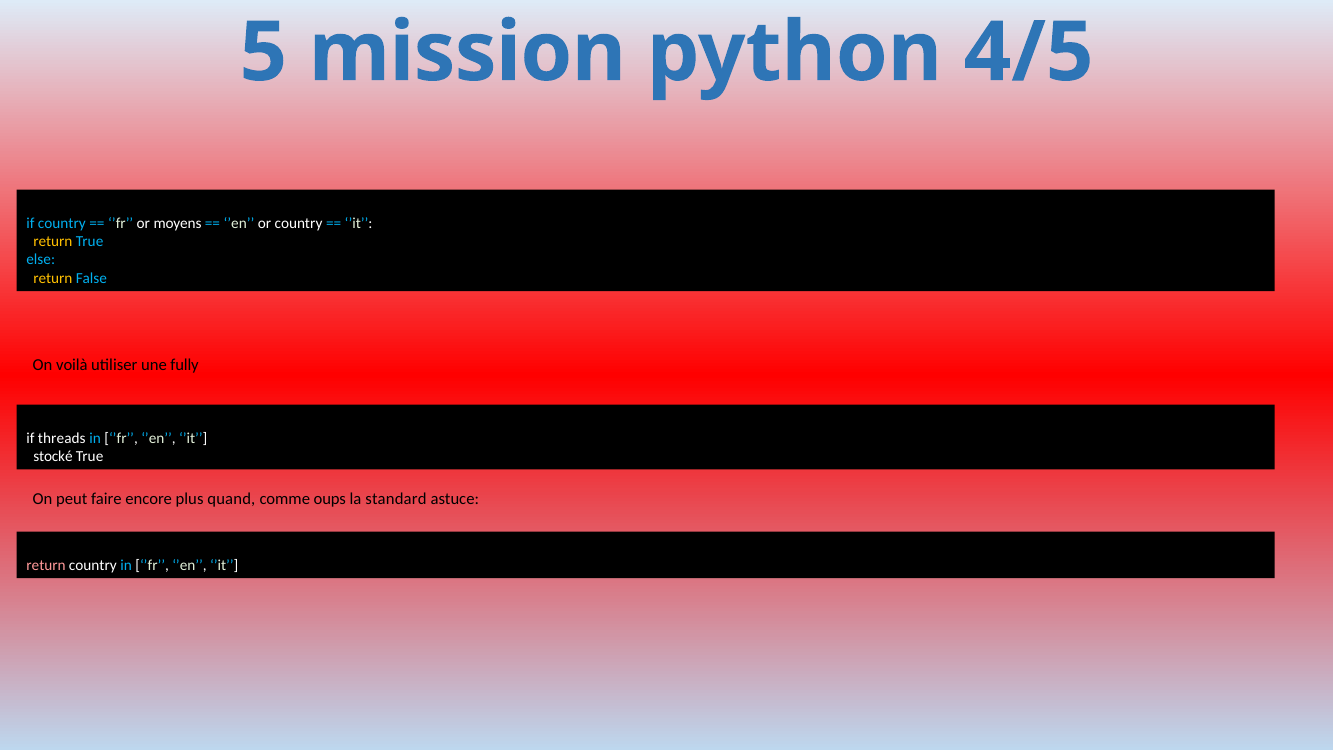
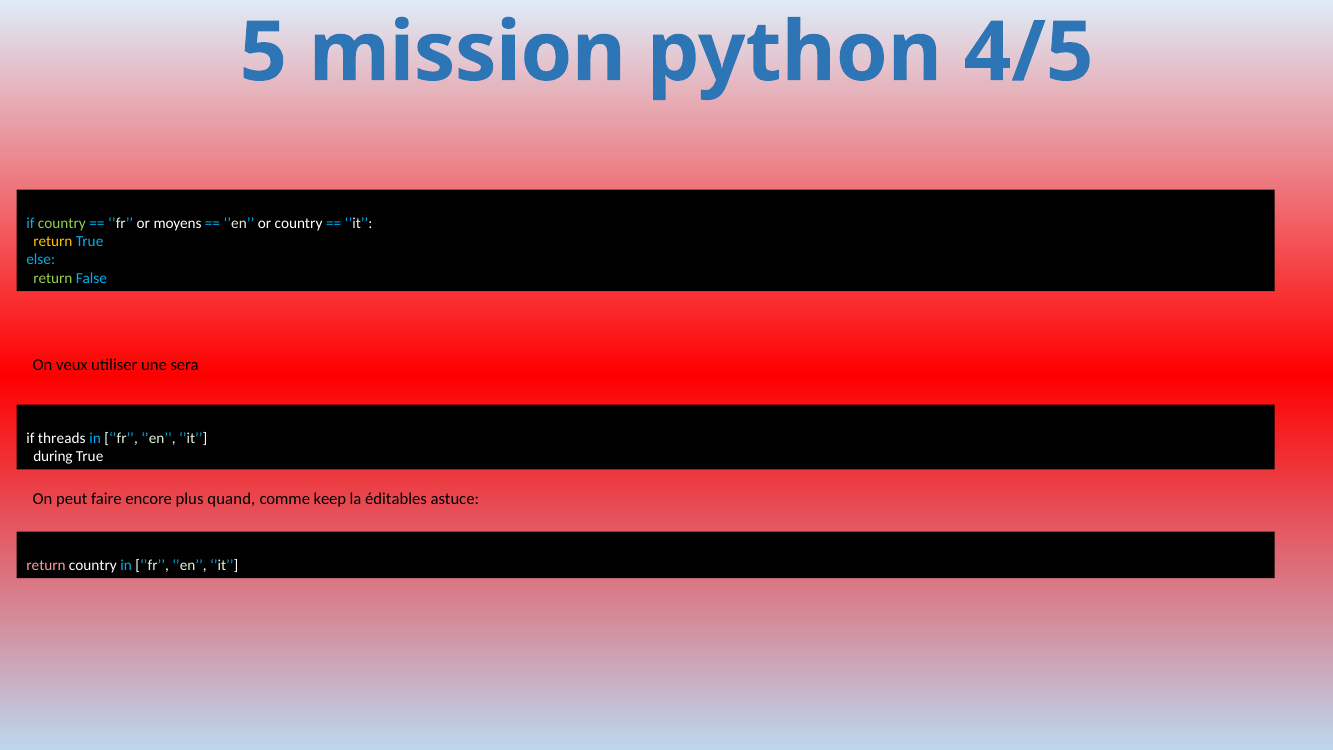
country at (62, 223) colour: light blue -> light green
return at (53, 278) colour: yellow -> light green
voilà: voilà -> veux
fully: fully -> sera
stocké: stocké -> during
oups: oups -> keep
standard: standard -> éditables
